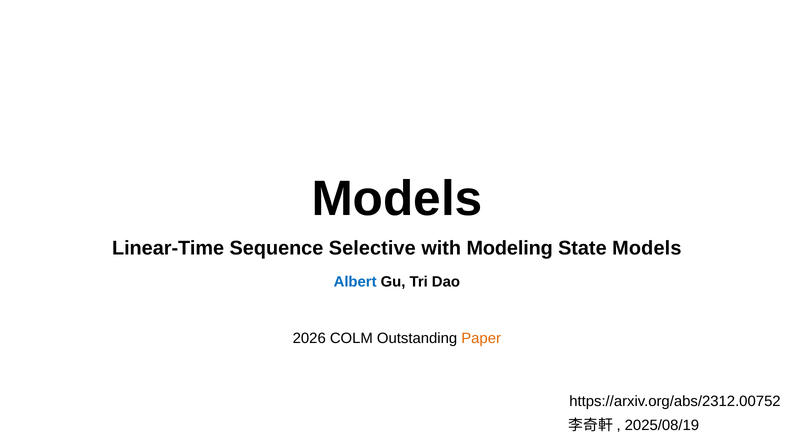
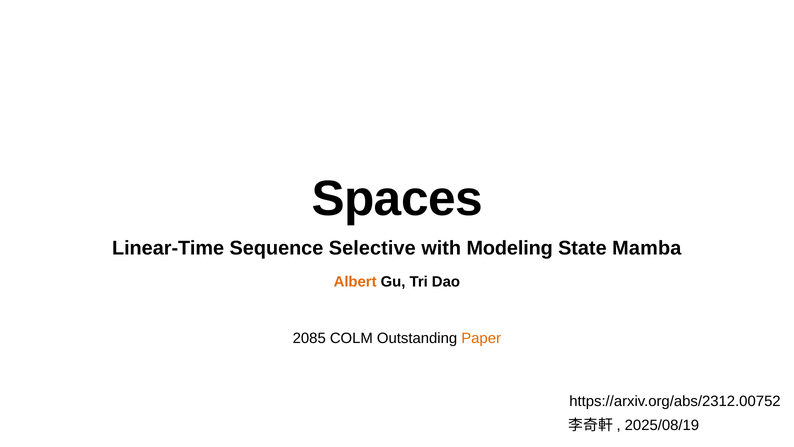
Models at (397, 198): Models -> Spaces
State Models: Models -> Mamba
Albert colour: blue -> orange
2026: 2026 -> 2085
